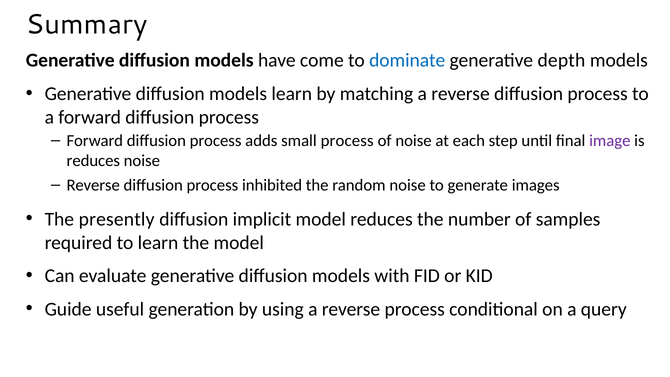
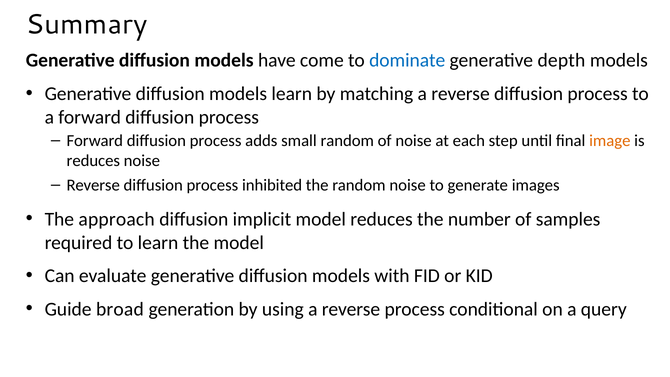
small process: process -> random
image colour: purple -> orange
presently: presently -> approach
useful: useful -> broad
